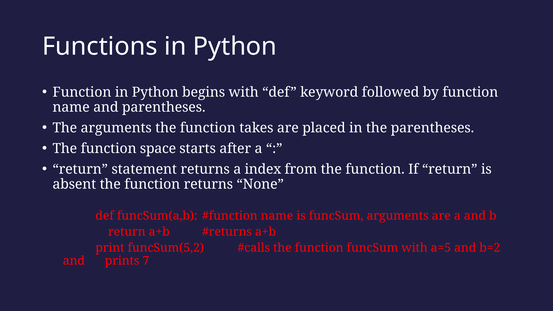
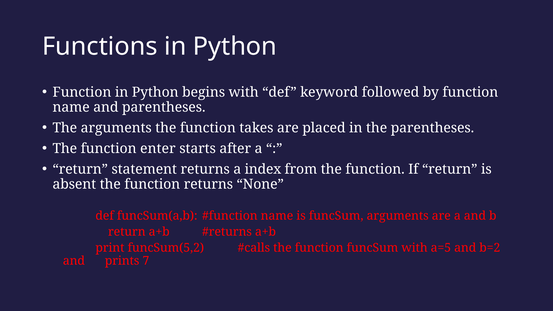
space: space -> enter
